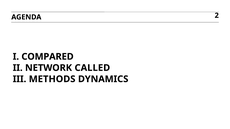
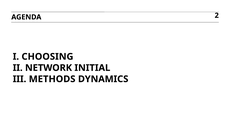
COMPARED: COMPARED -> CHOOSING
CALLED: CALLED -> INITIAL
